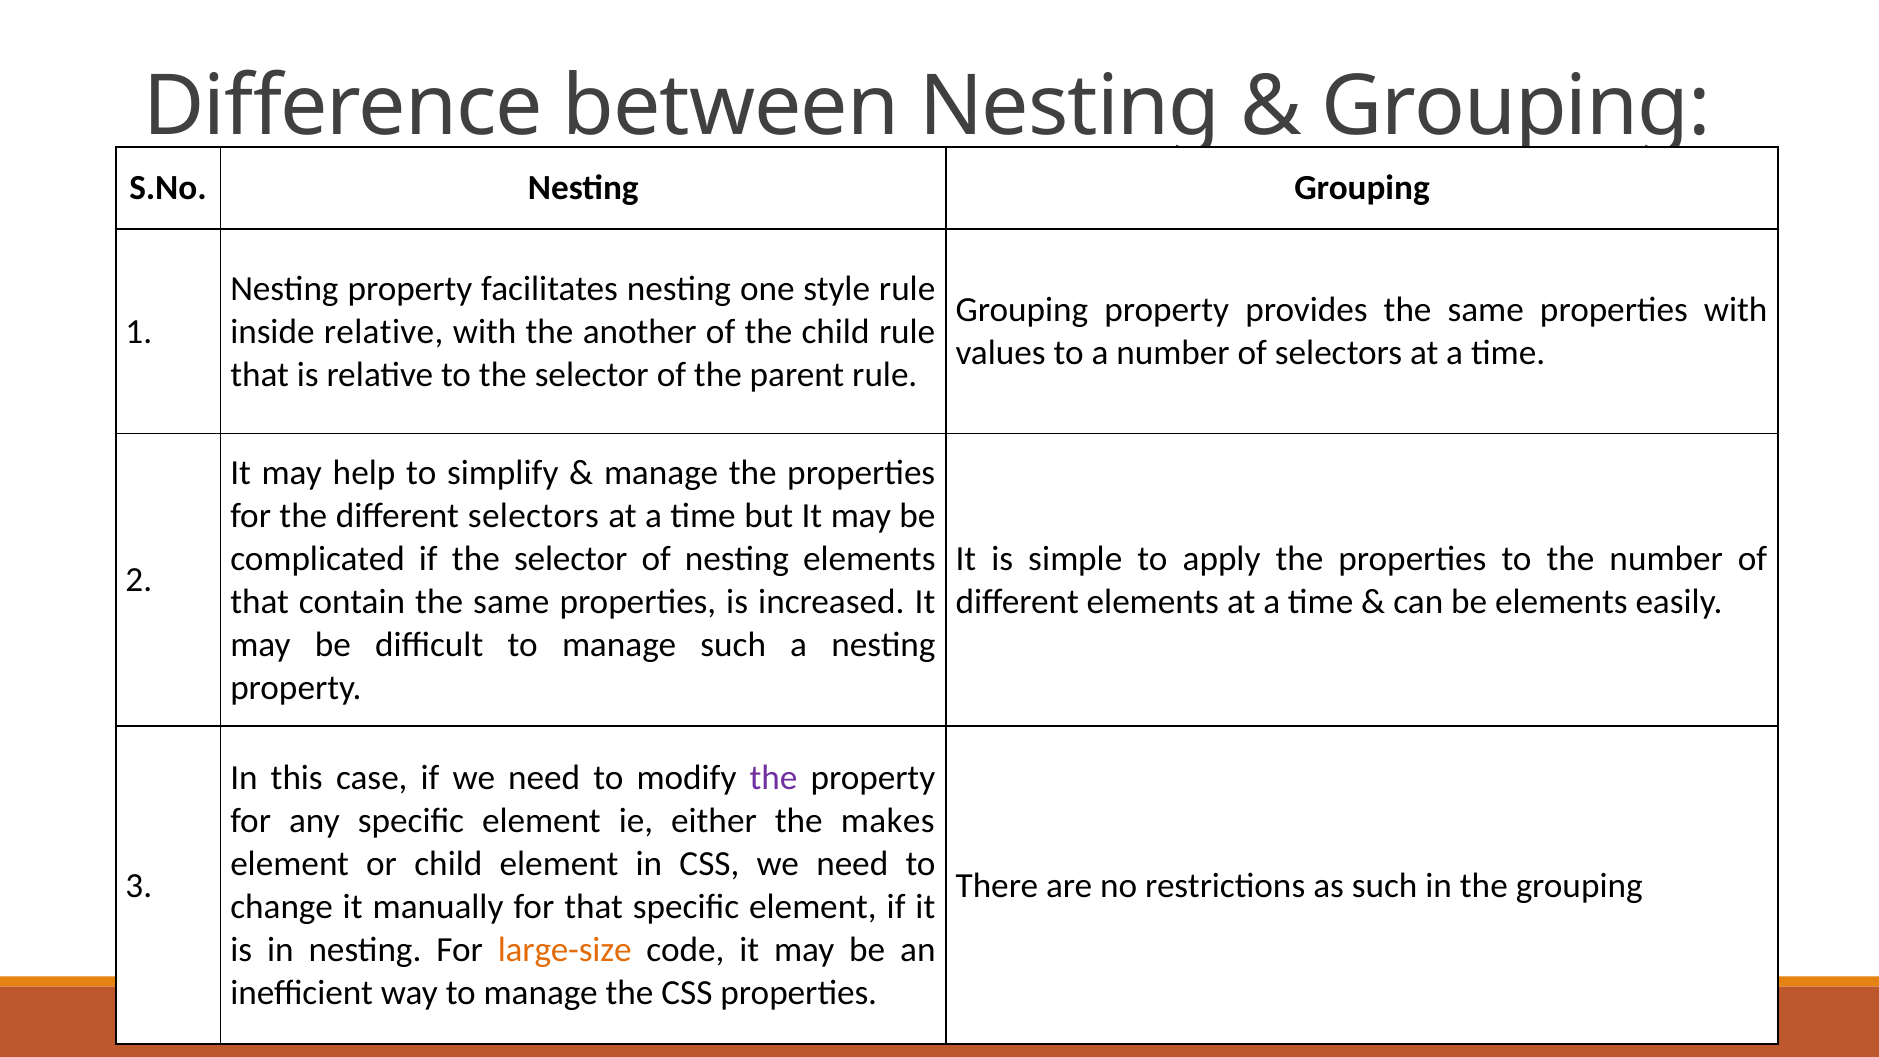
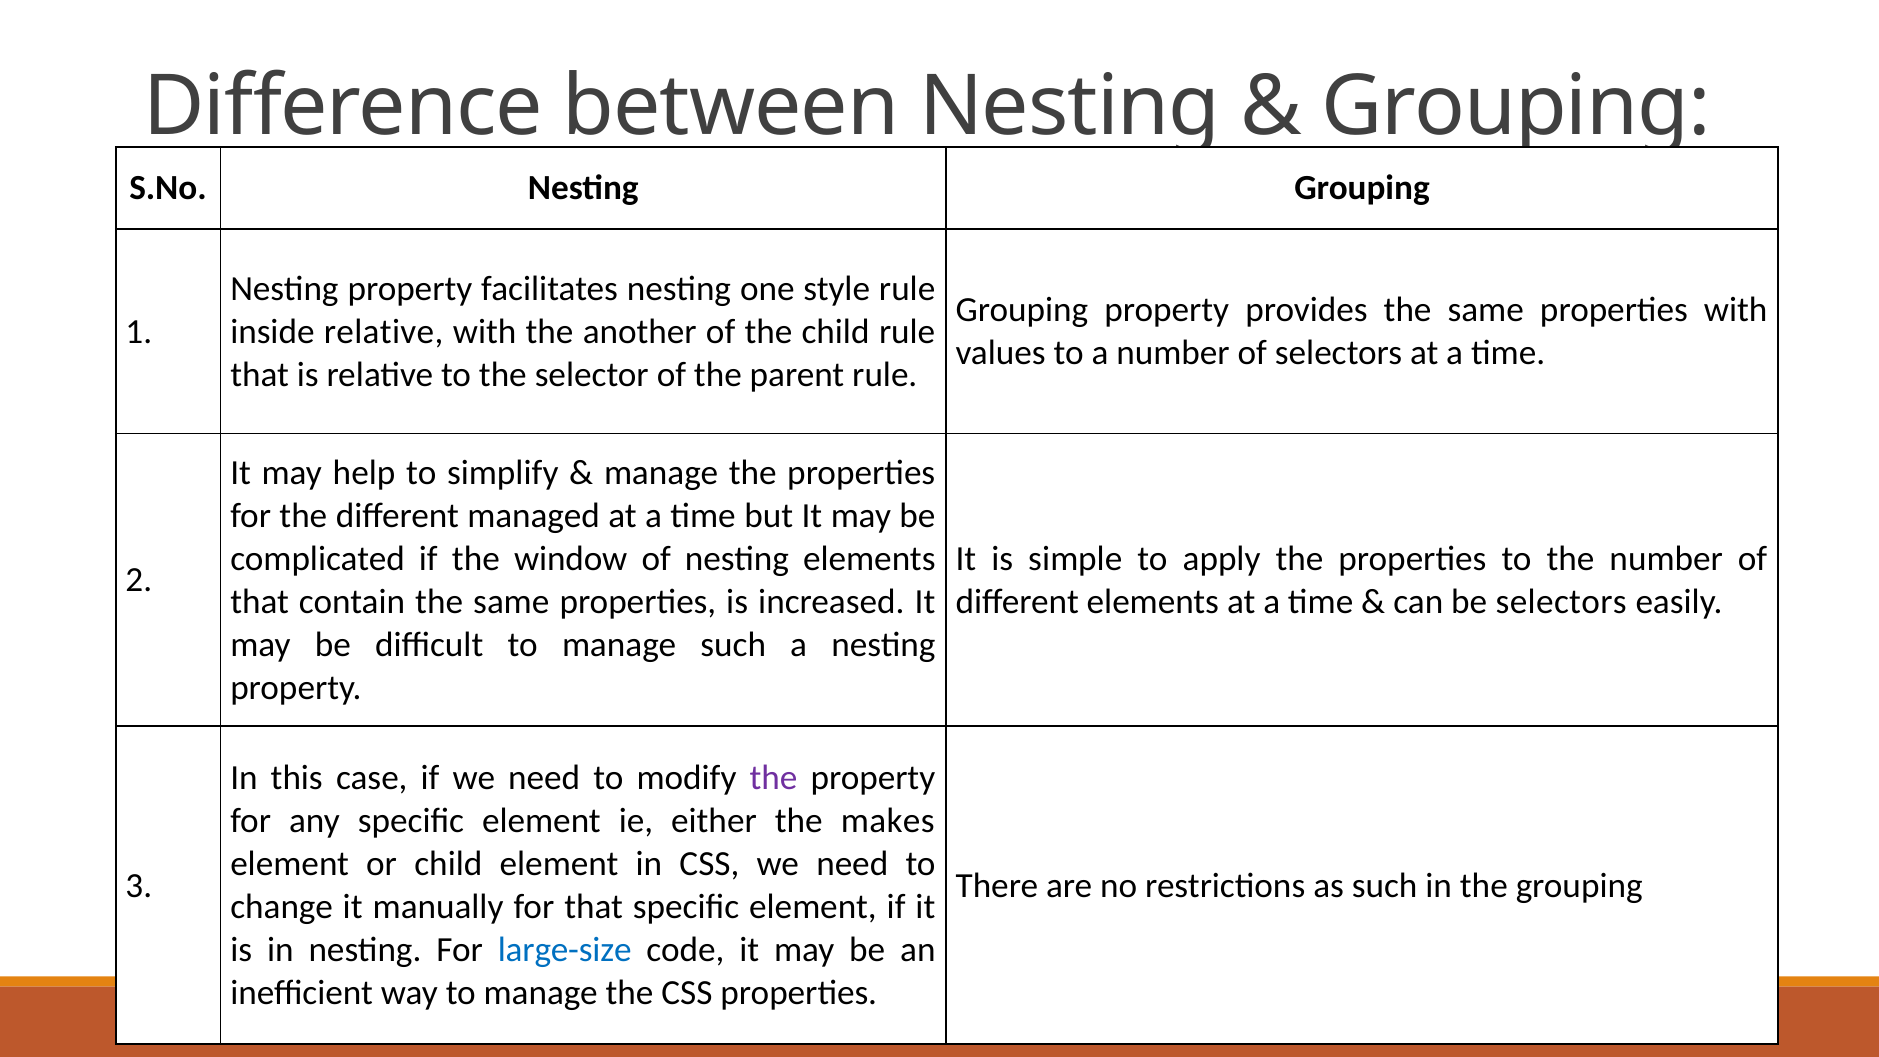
different selectors: selectors -> managed
if the selector: selector -> window
be elements: elements -> selectors
large-size colour: orange -> blue
